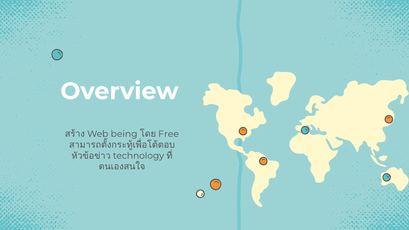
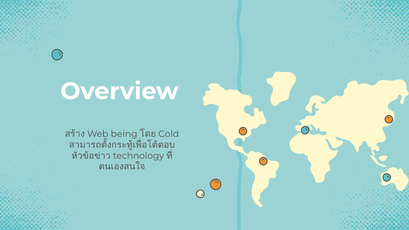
Free: Free -> Cold
